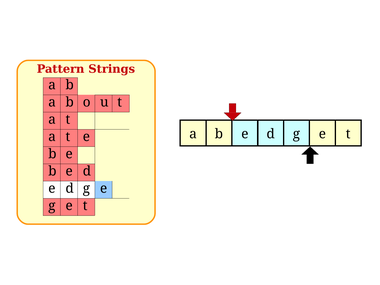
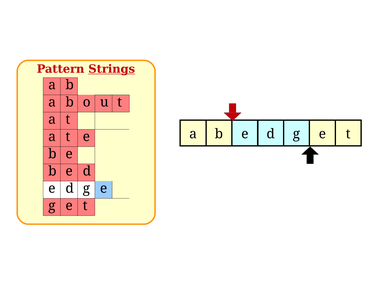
Strings underline: none -> present
